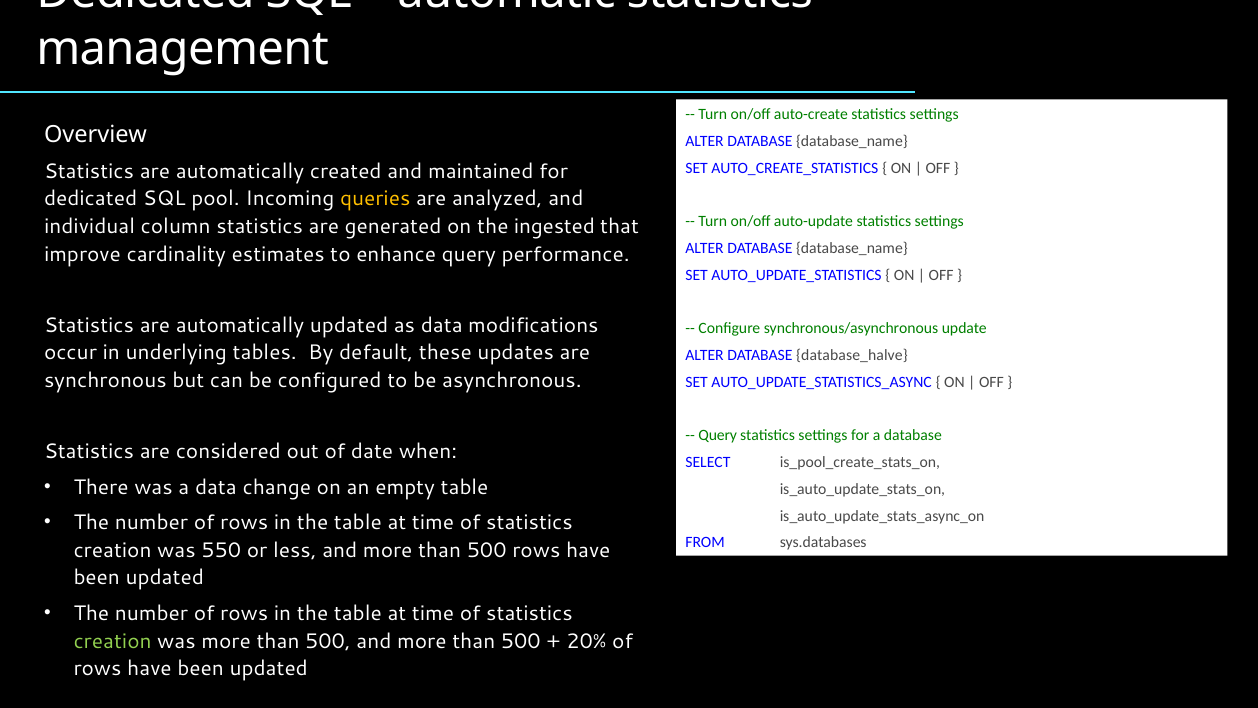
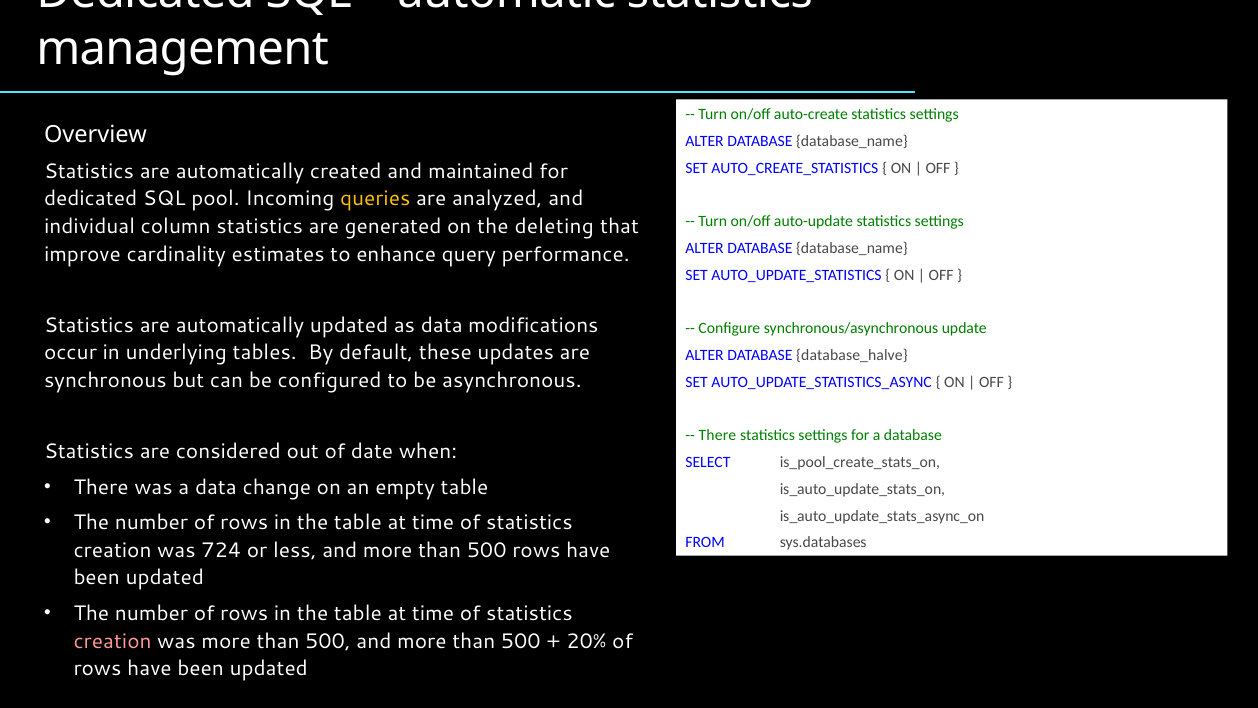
ingested: ingested -> deleting
Query at (718, 435): Query -> There
550: 550 -> 724
creation at (113, 641) colour: light green -> pink
